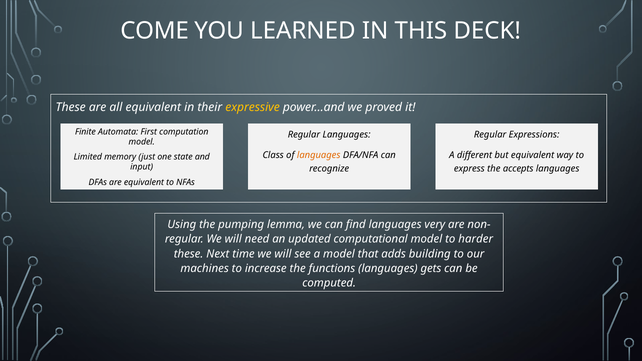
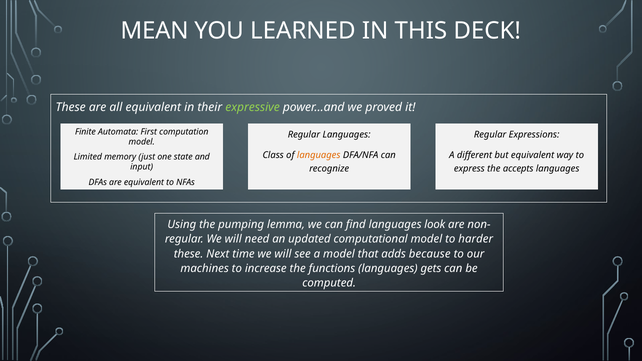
COME: COME -> MEAN
expressive colour: yellow -> light green
very: very -> look
building: building -> because
